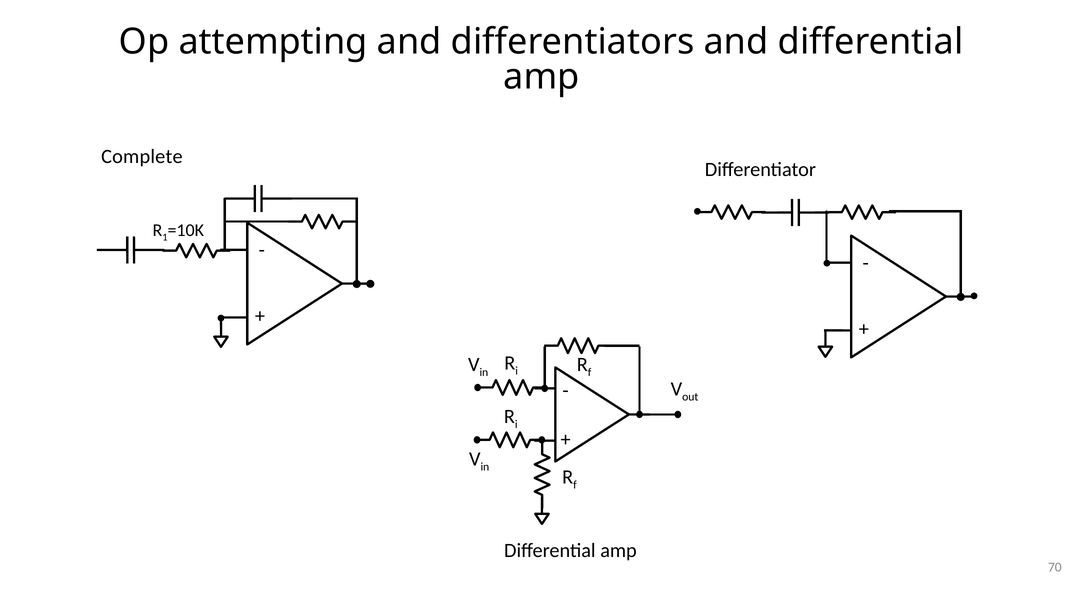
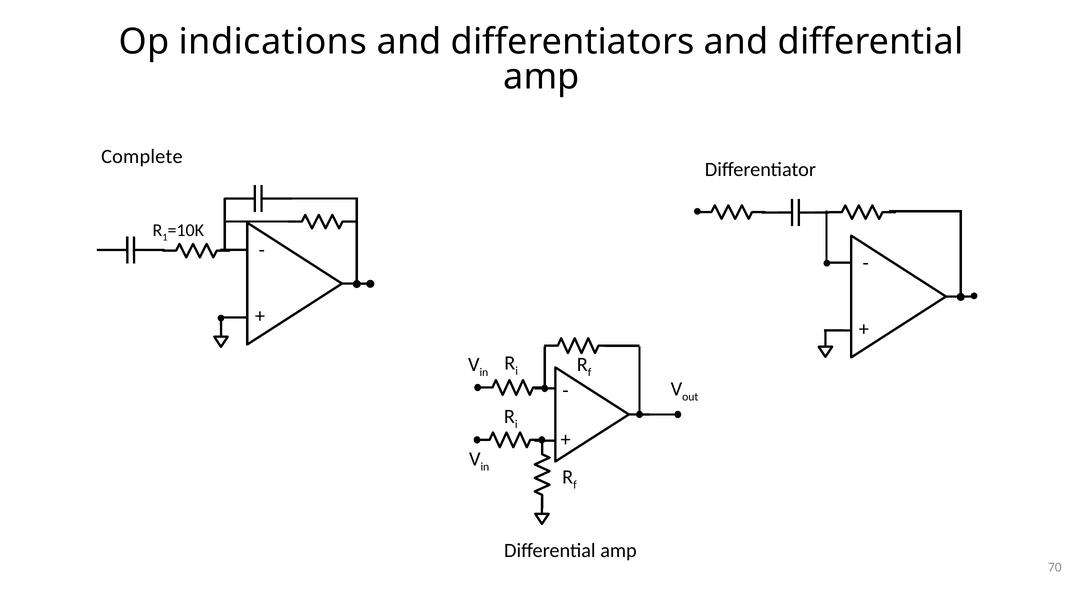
attempting: attempting -> indications
